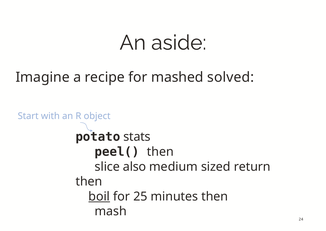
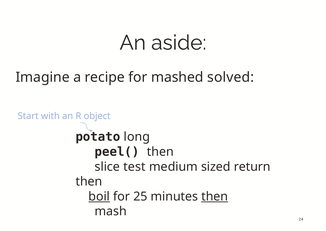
stats: stats -> long
also: also -> test
then at (215, 196) underline: none -> present
